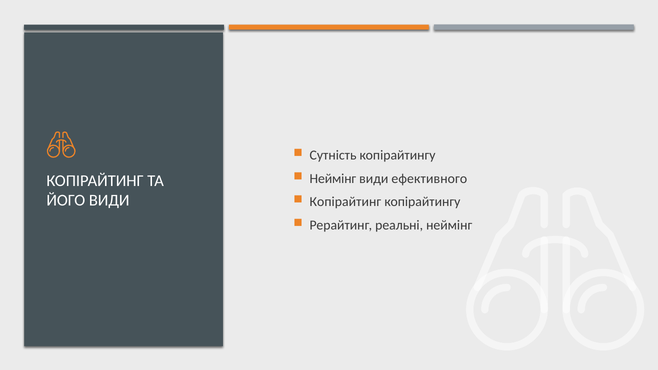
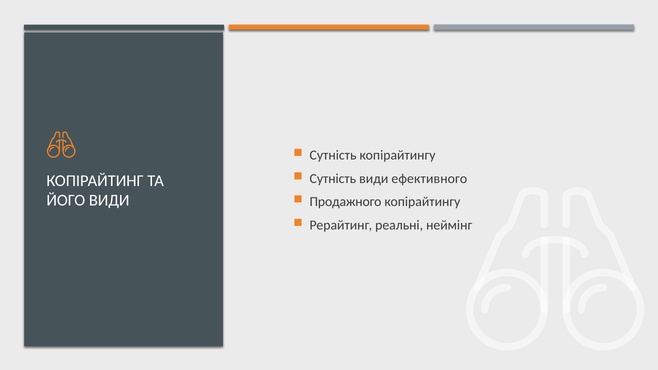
Неймінг at (333, 179): Неймінг -> Сутність
Копірайтинг at (345, 202): Копірайтинг -> Продажного
